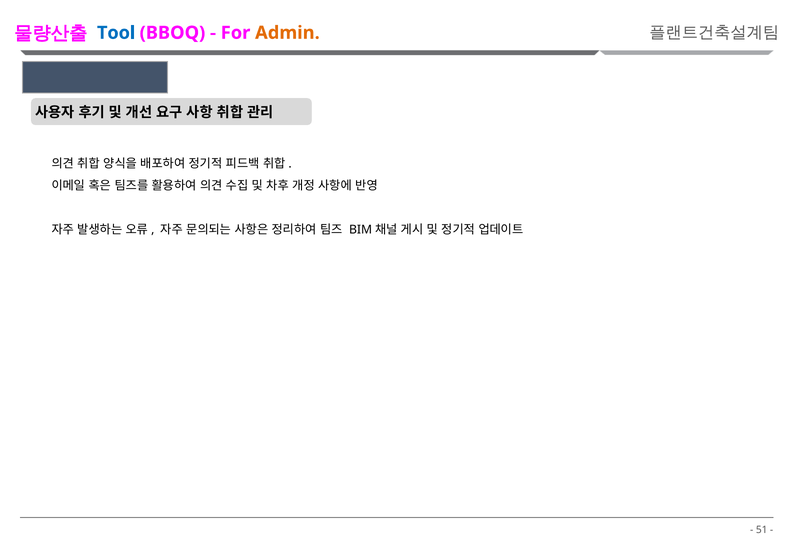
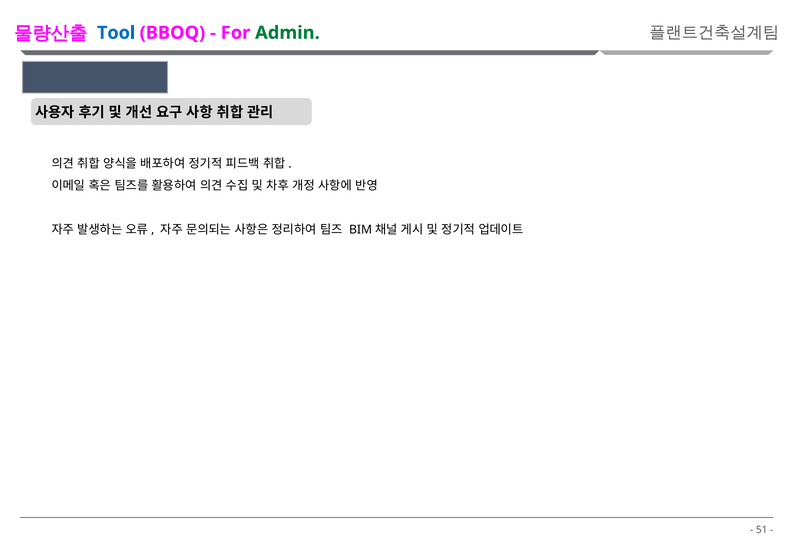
Admin colour: orange -> green
